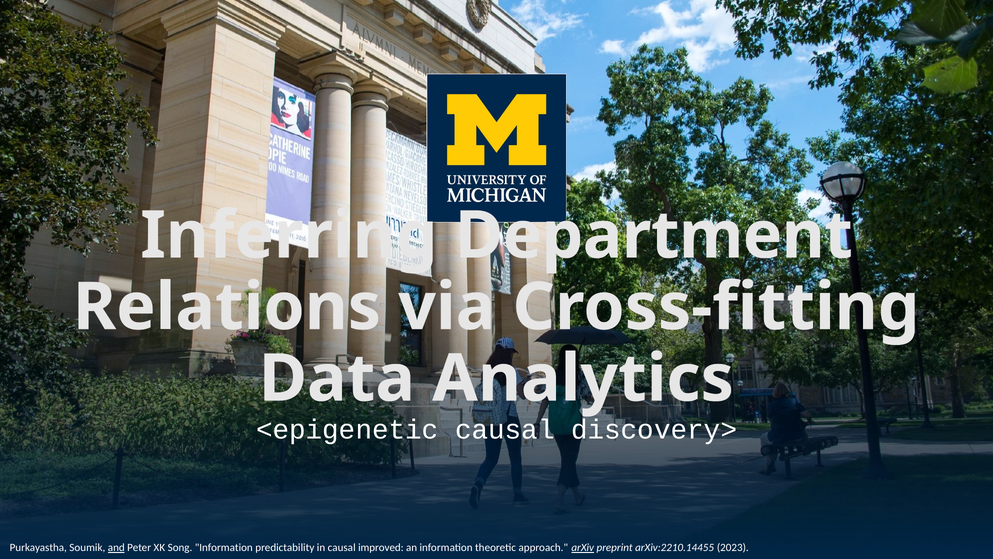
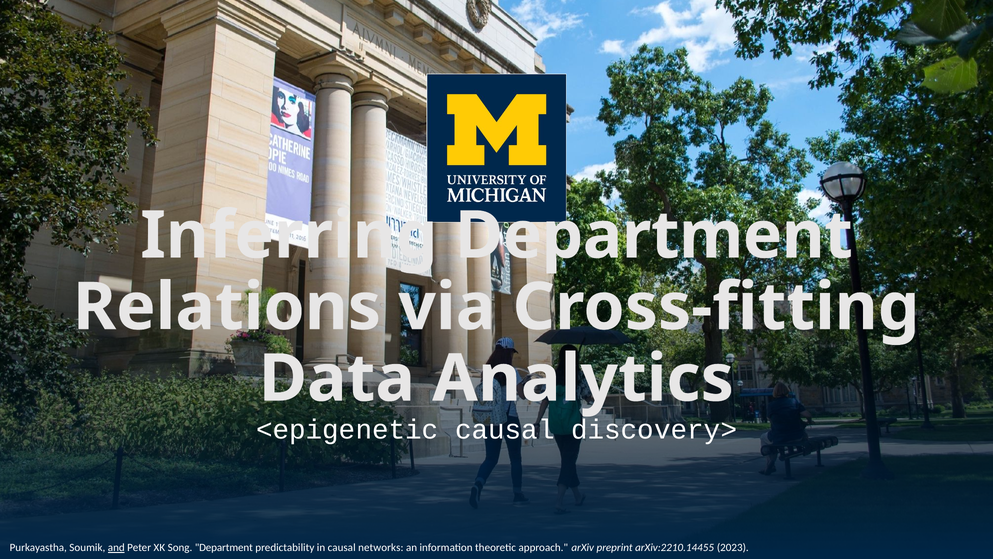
Song Information: Information -> Department
improved: improved -> networks
arXiv underline: present -> none
